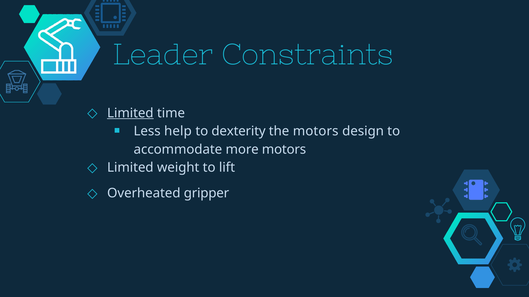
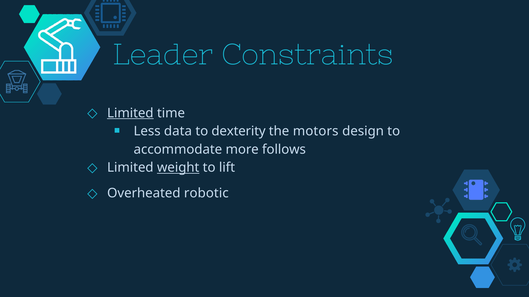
help: help -> data
more motors: motors -> follows
weight underline: none -> present
gripper: gripper -> robotic
